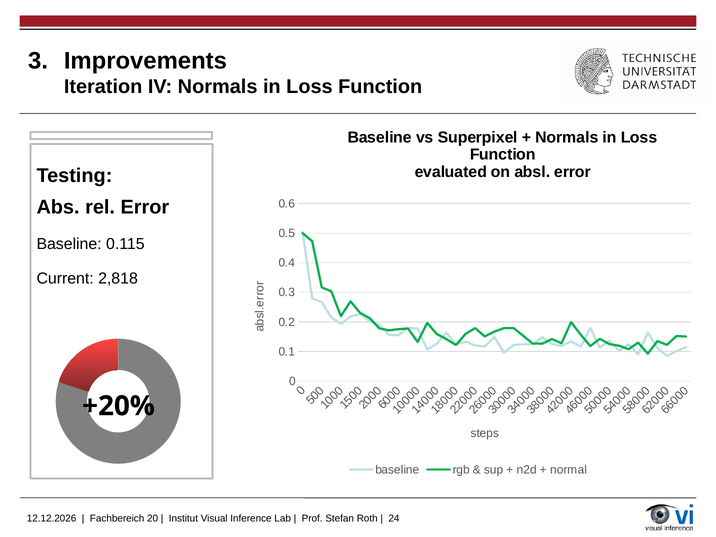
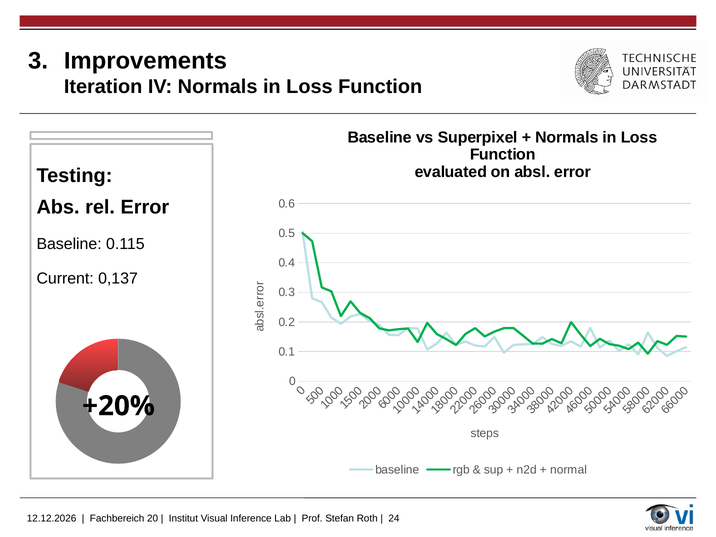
2,818: 2,818 -> 0,137
